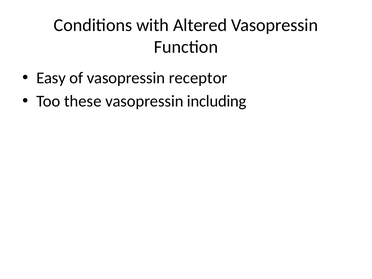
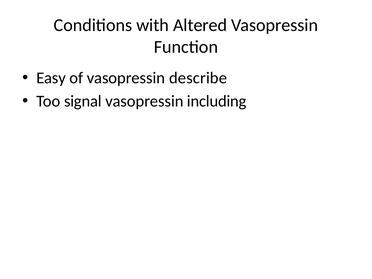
receptor: receptor -> describe
these: these -> signal
